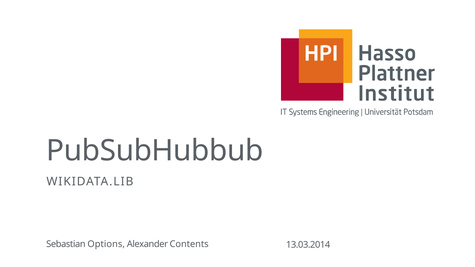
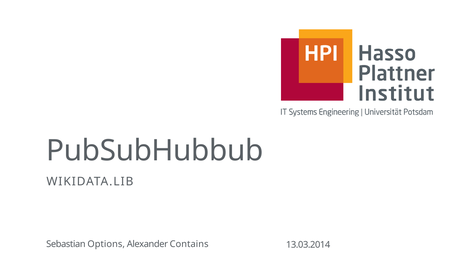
Contents: Contents -> Contains
